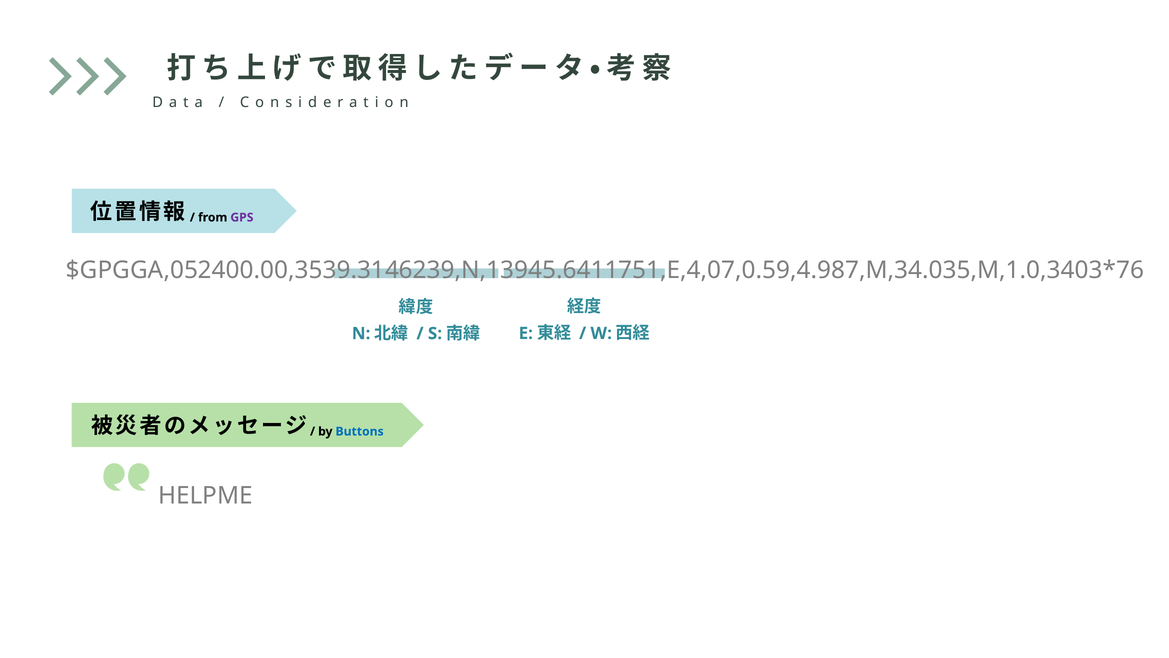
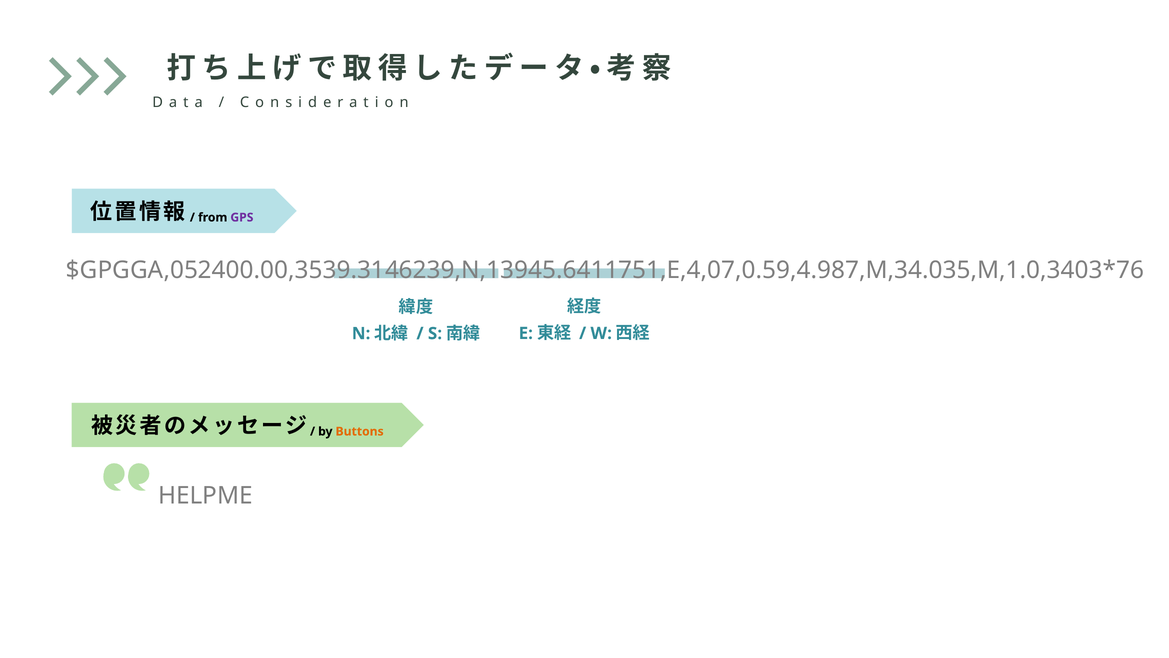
Buttons colour: blue -> orange
